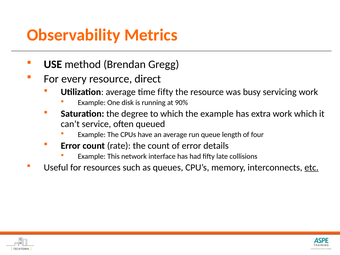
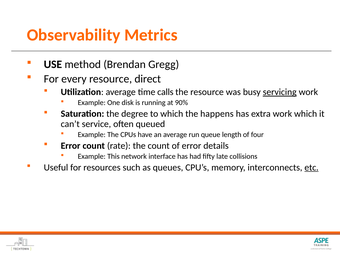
time fifty: fifty -> calls
servicing underline: none -> present
the example: example -> happens
